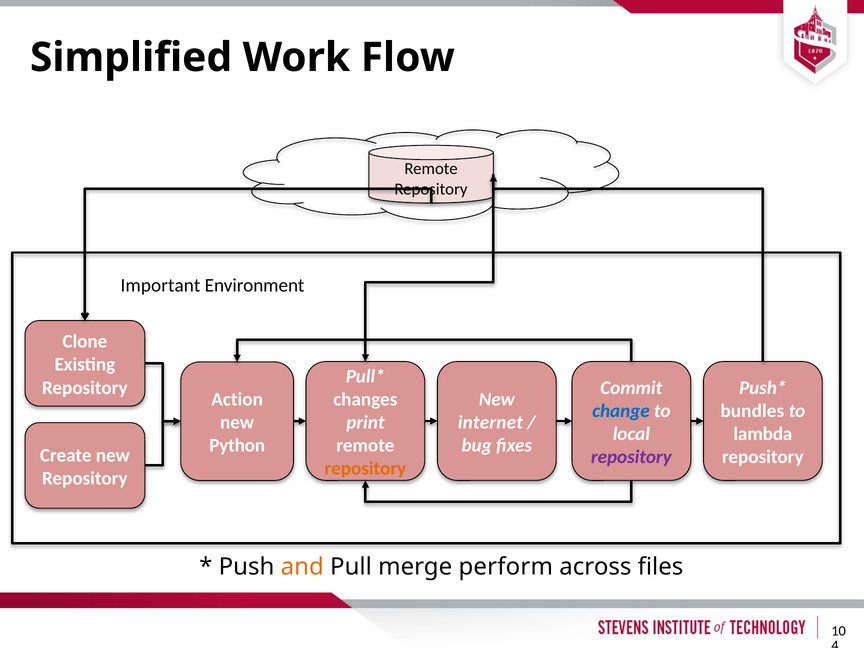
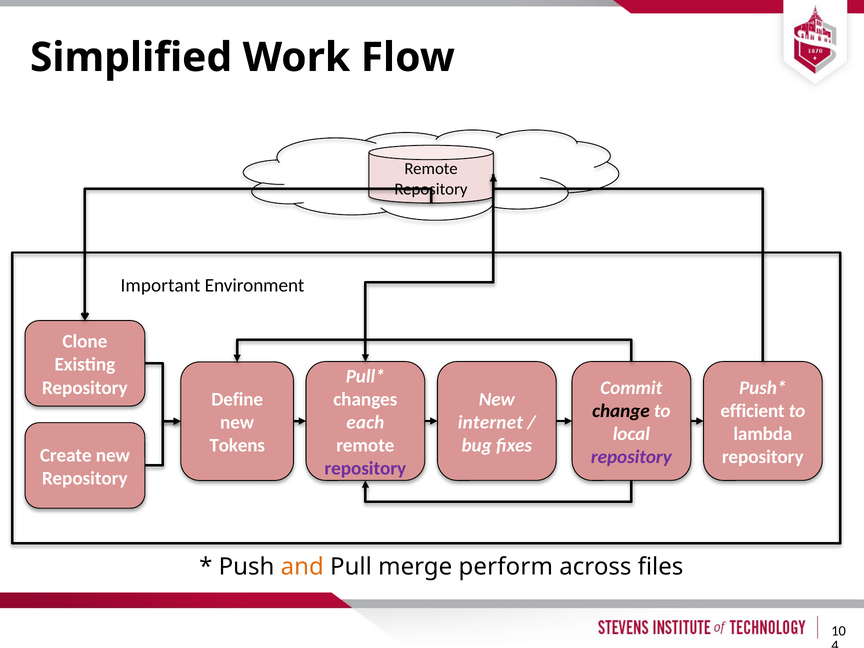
Action: Action -> Define
change colour: blue -> black
bundles: bundles -> efficient
print: print -> each
Python: Python -> Tokens
repository at (365, 468) colour: orange -> purple
